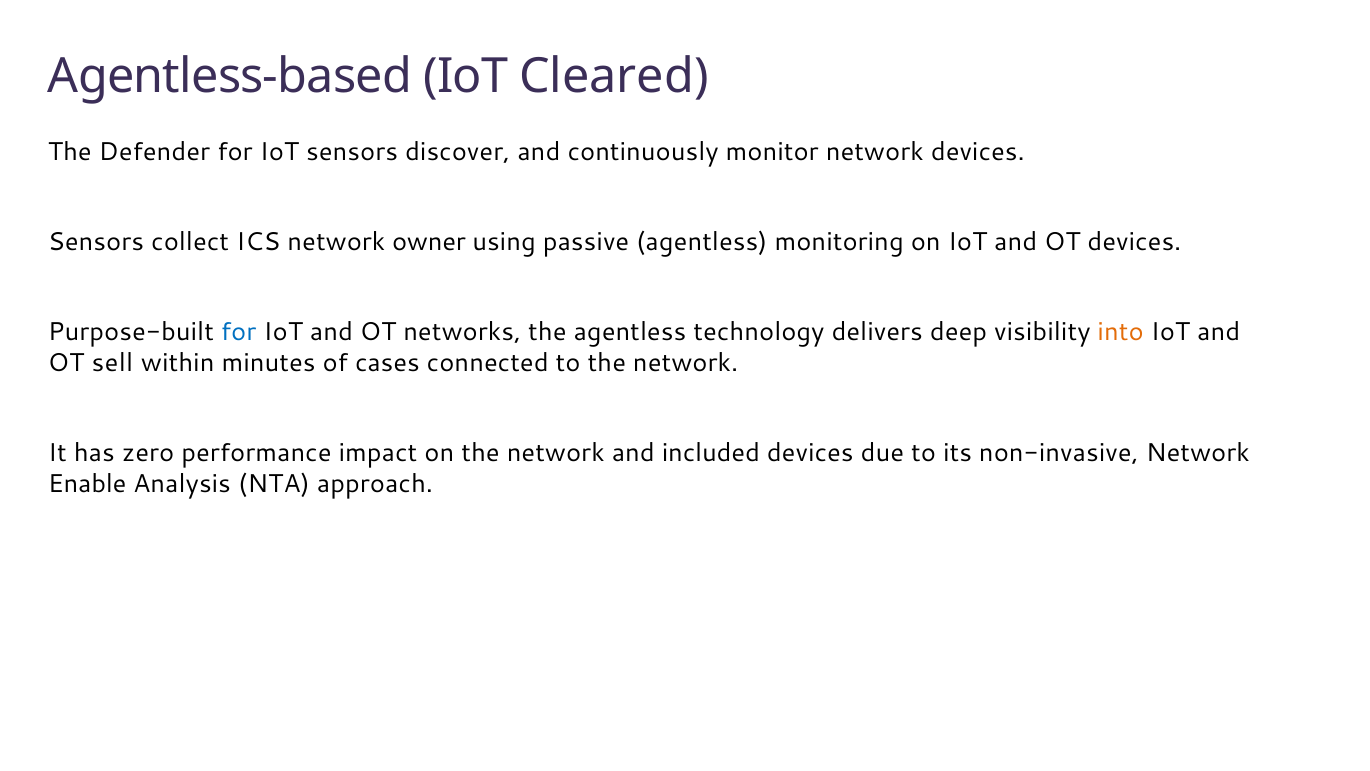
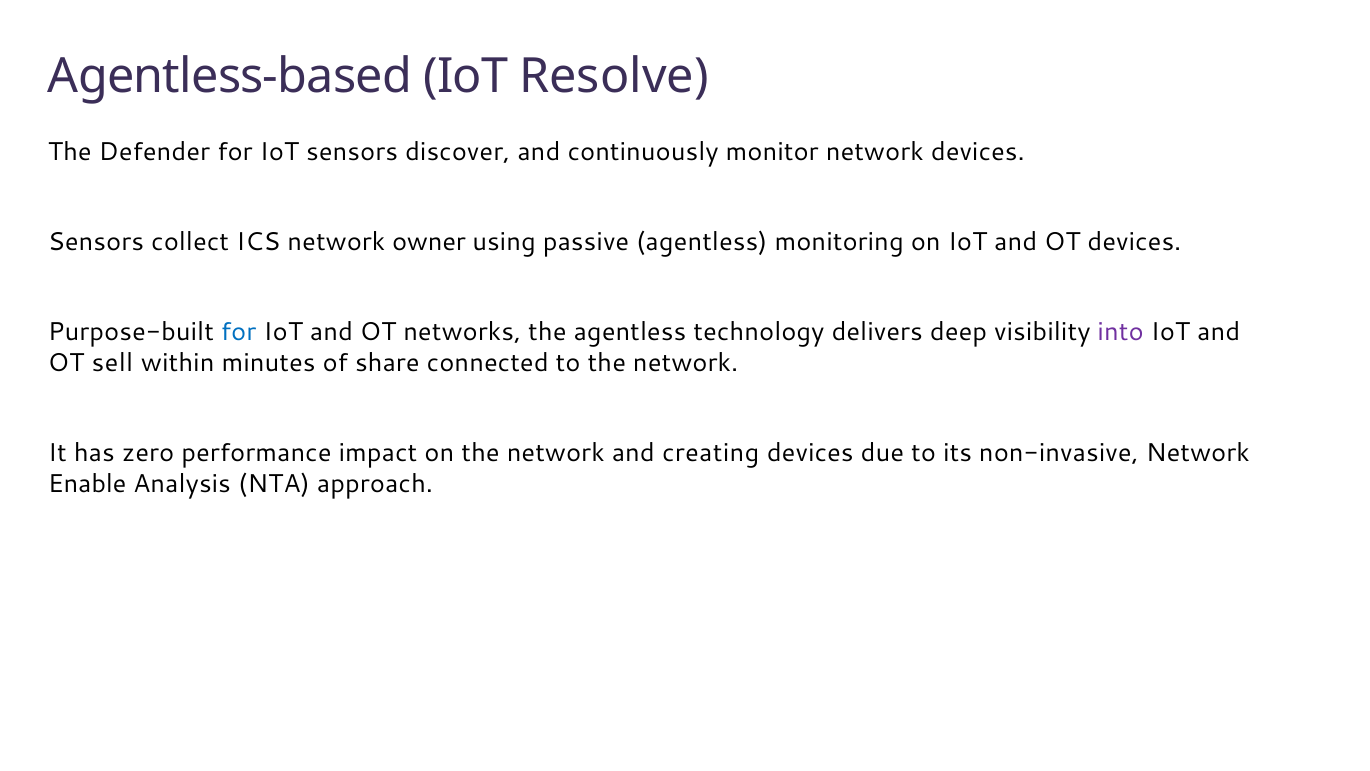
Cleared: Cleared -> Resolve
into colour: orange -> purple
cases: cases -> share
included: included -> creating
